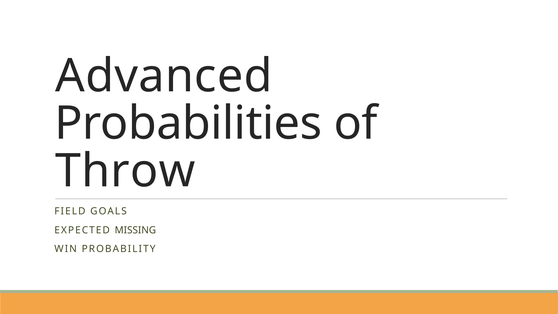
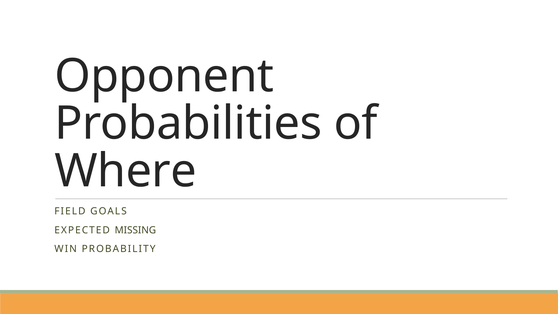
Advanced: Advanced -> Opponent
Throw: Throw -> Where
